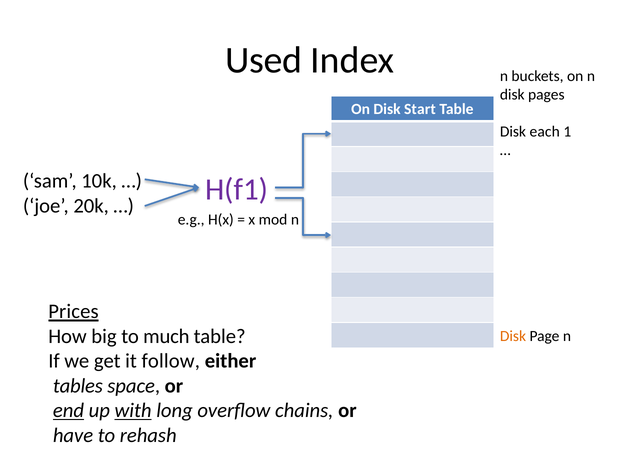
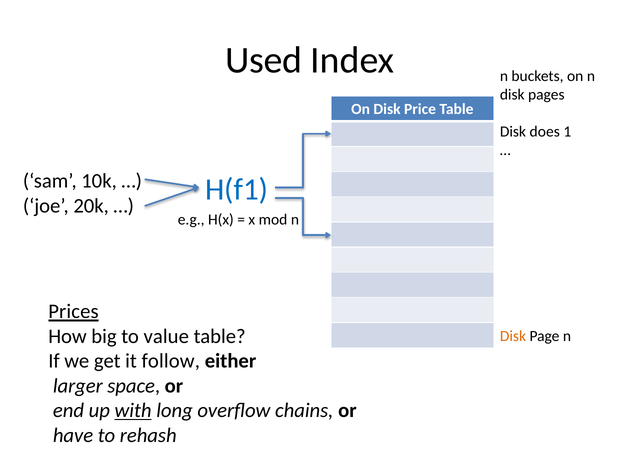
Start: Start -> Price
each: each -> does
H(f1 colour: purple -> blue
much: much -> value
tables: tables -> larger
end underline: present -> none
